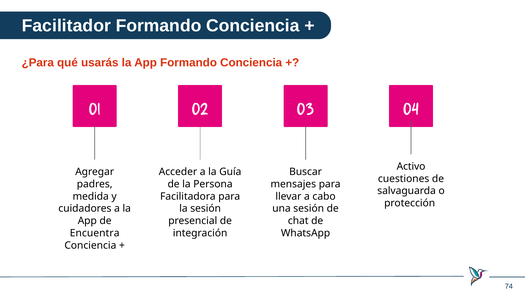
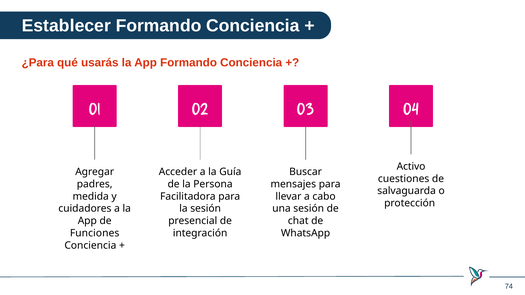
Facilitador: Facilitador -> Establecer
Encuentra: Encuentra -> Funciones
